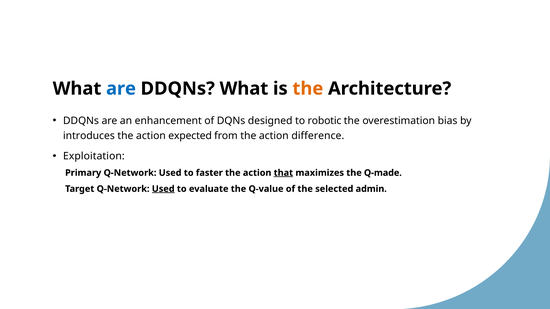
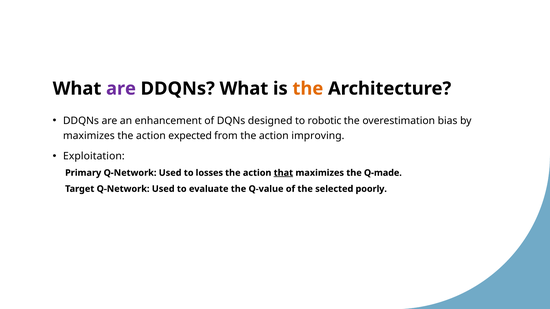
are at (121, 89) colour: blue -> purple
introduces at (89, 136): introduces -> maximizes
difference: difference -> improving
faster: faster -> losses
Used at (163, 189) underline: present -> none
admin: admin -> poorly
